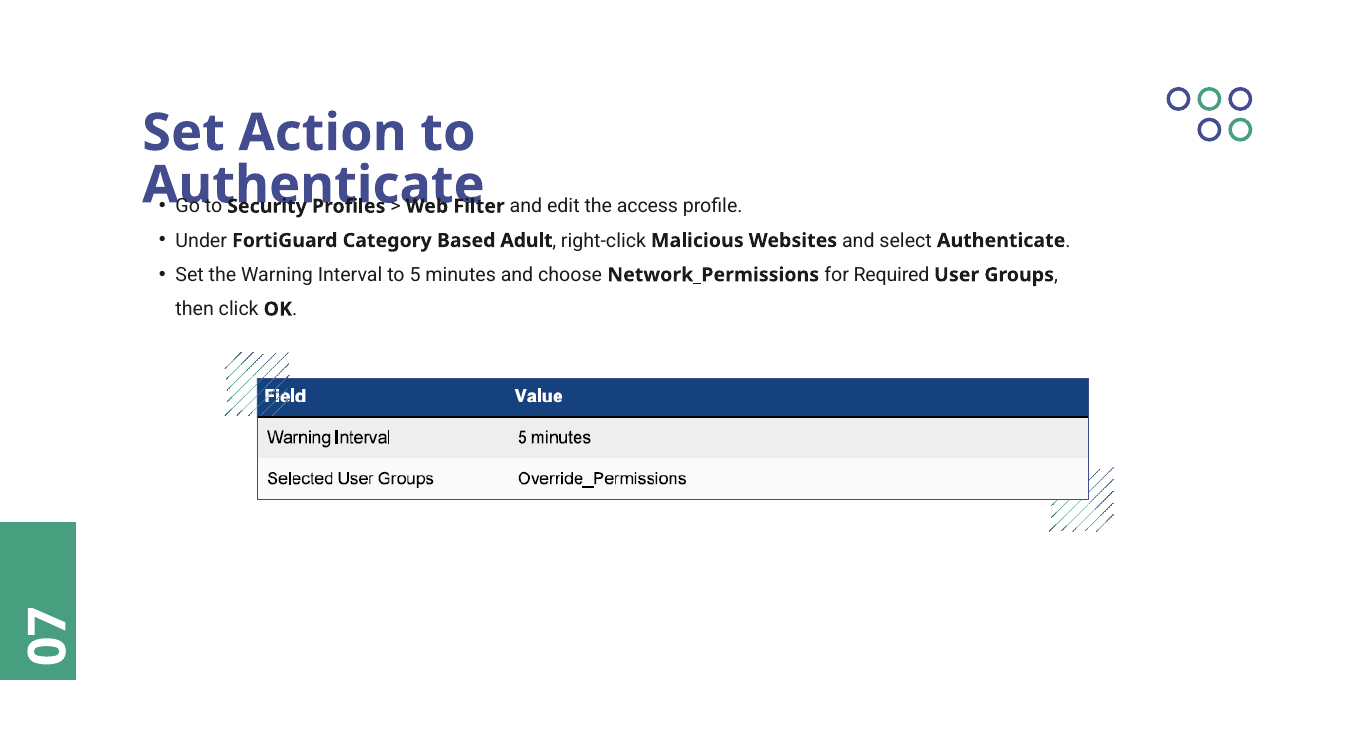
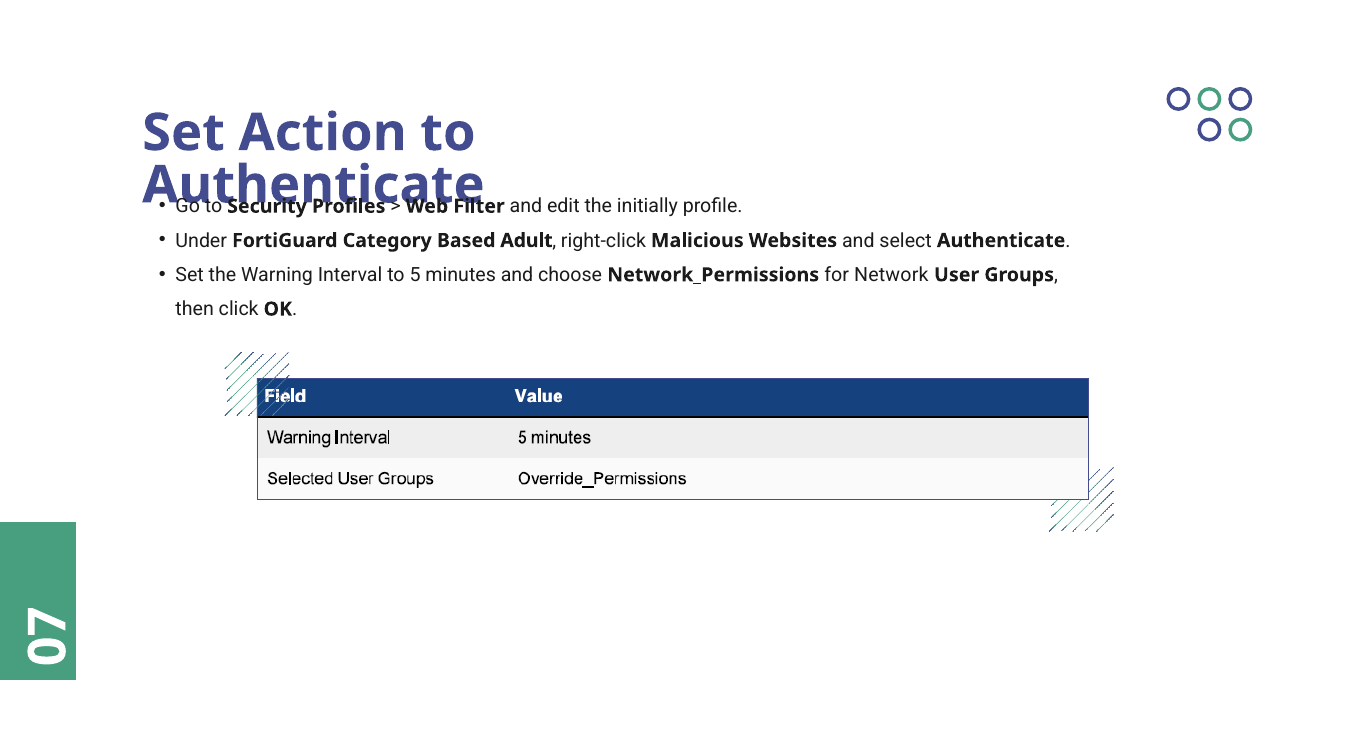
access: access -> initially
Required: Required -> Network
